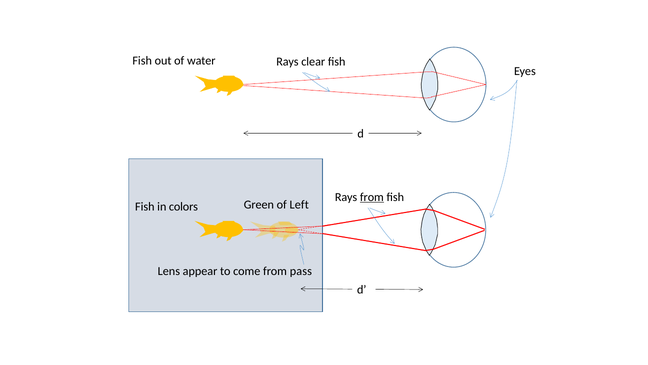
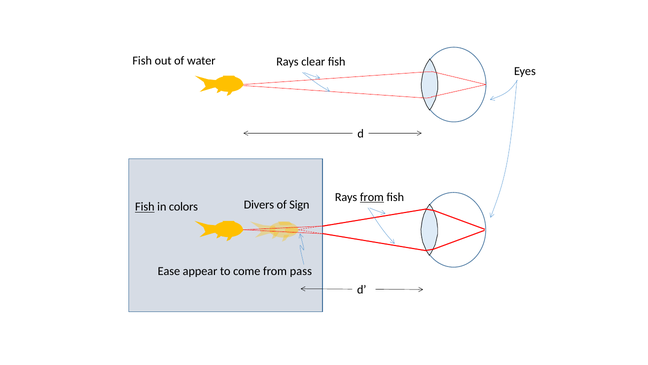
Green: Green -> Divers
Left: Left -> Sign
Fish at (145, 207) underline: none -> present
Lens: Lens -> Ease
